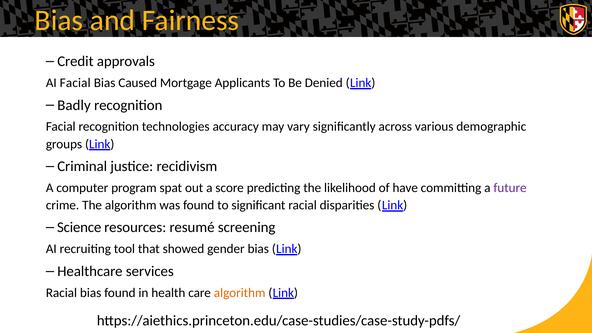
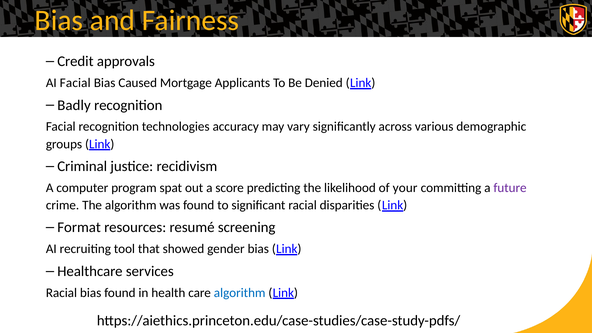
have: have -> your
Science: Science -> Format
algorithm at (240, 293) colour: orange -> blue
